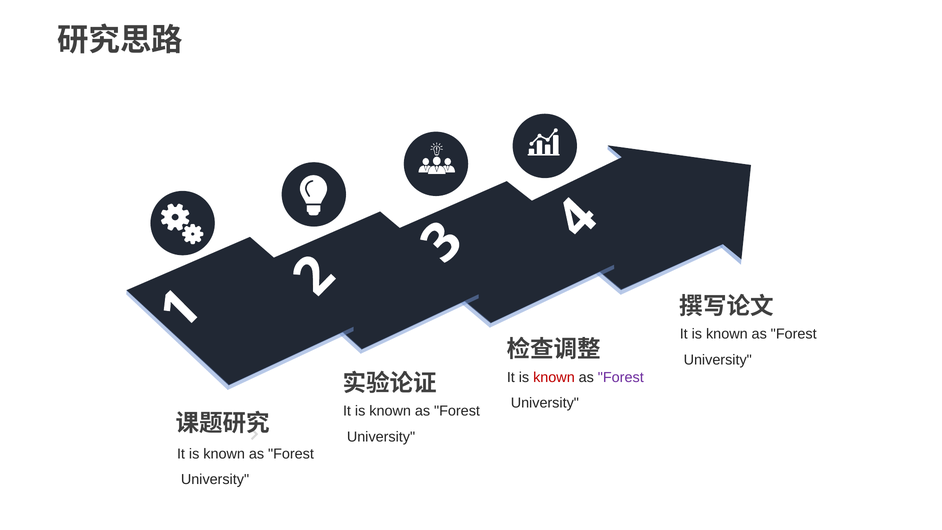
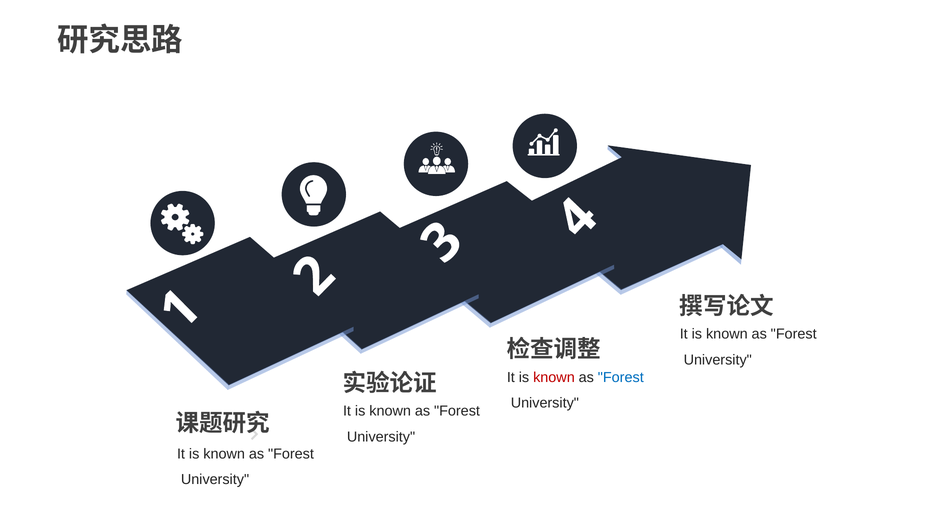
Forest at (621, 377) colour: purple -> blue
